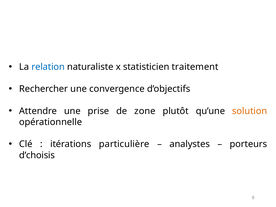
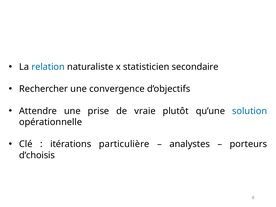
traitement: traitement -> secondaire
zone: zone -> vraie
solution colour: orange -> blue
